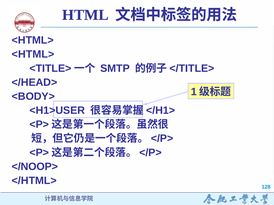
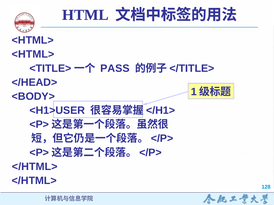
SMTP: SMTP -> PASS
</NOOP> at (35, 167): </NOOP> -> </HTML>
